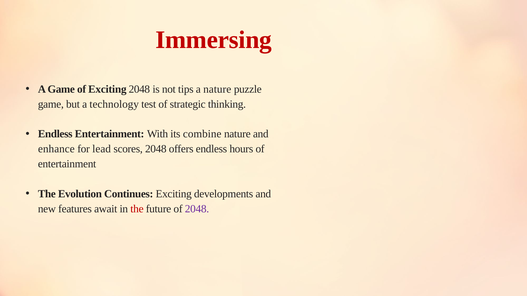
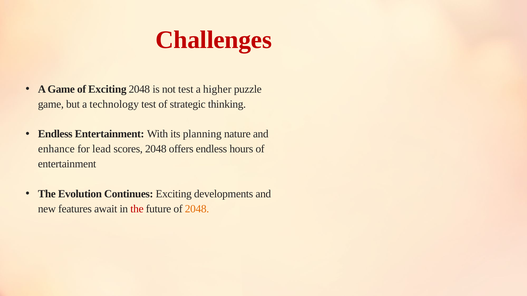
Immersing: Immersing -> Challenges
not tips: tips -> test
a nature: nature -> higher
combine: combine -> planning
2048 at (197, 209) colour: purple -> orange
